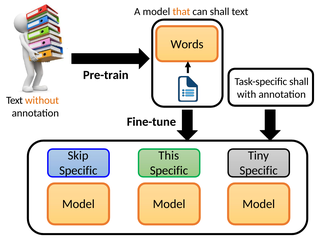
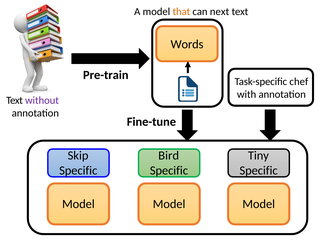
can shall: shall -> next
Task-specific shall: shall -> chef
without colour: orange -> purple
This: This -> Bird
